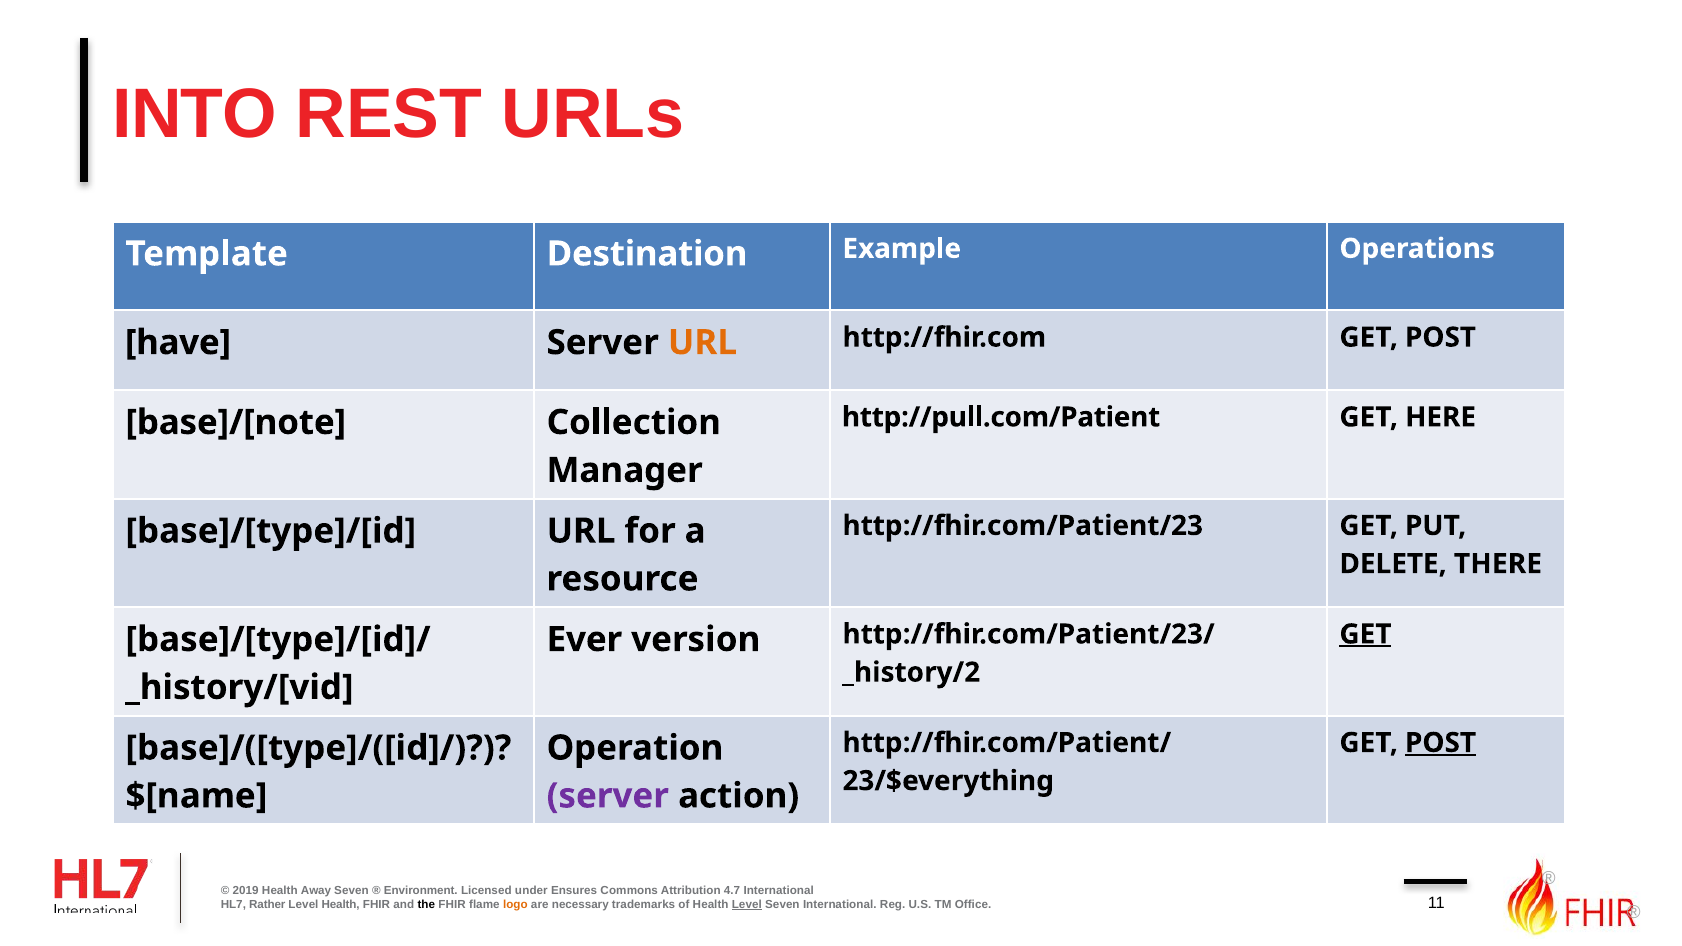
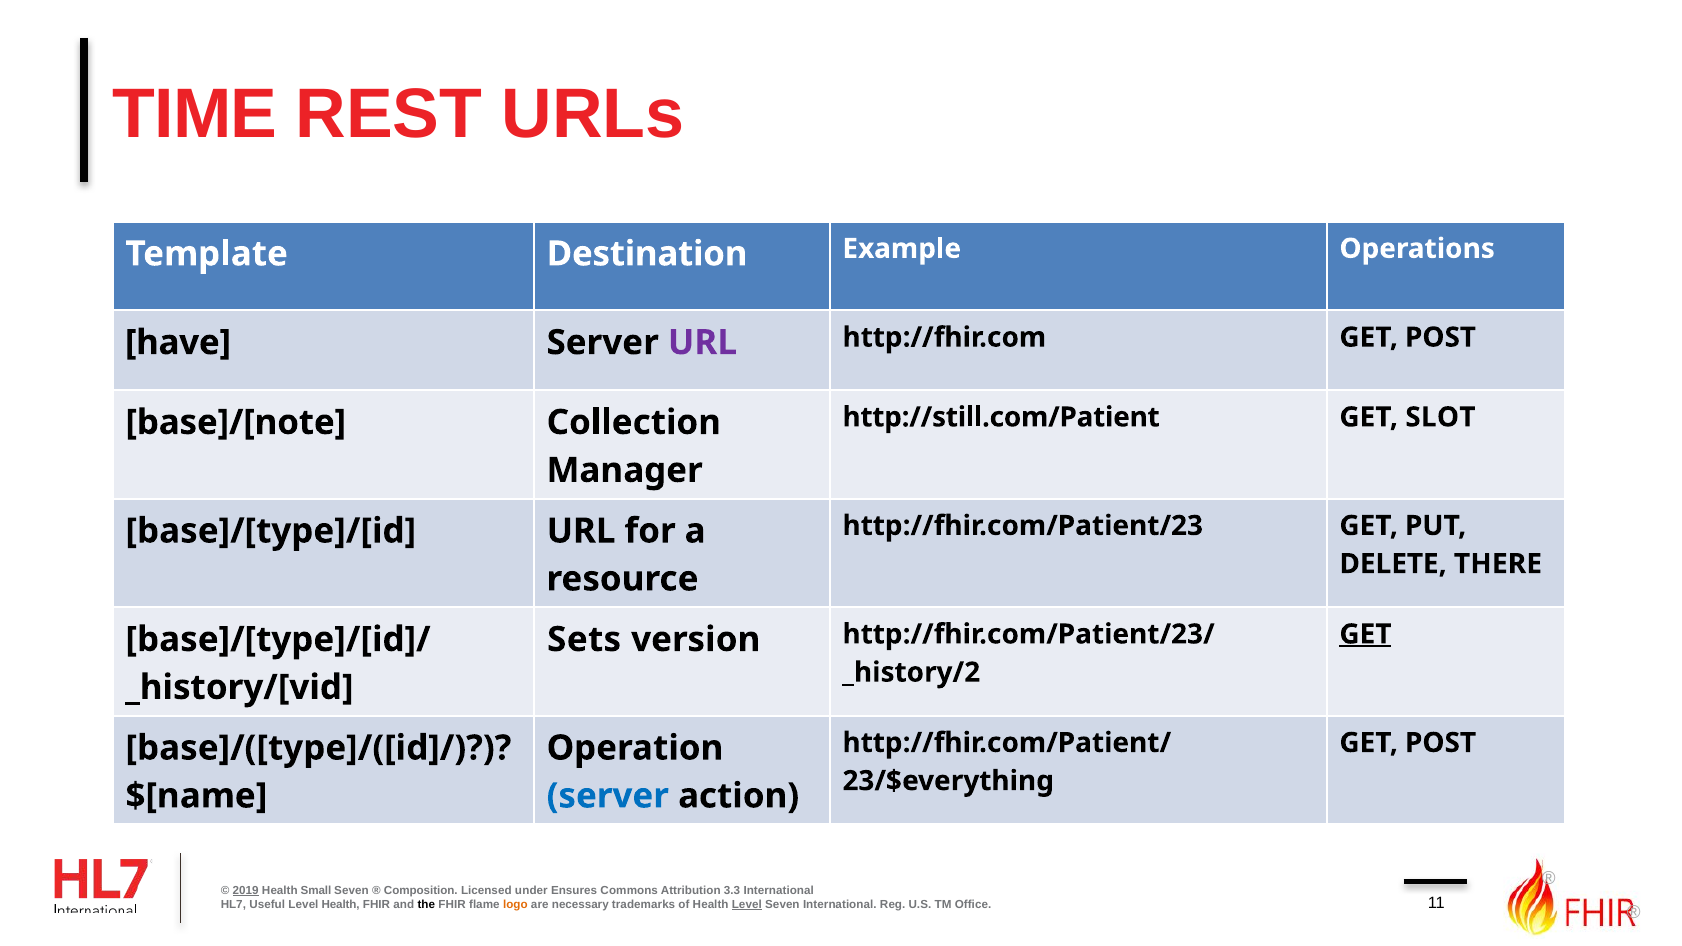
INTO: INTO -> TIME
URL at (702, 343) colour: orange -> purple
http://pull.com/Patient: http://pull.com/Patient -> http://still.com/Patient
HERE: HERE -> SLOT
Ever: Ever -> Sets
POST at (1441, 743) underline: present -> none
server at (608, 796) colour: purple -> blue
2019 underline: none -> present
Away: Away -> Small
Environment: Environment -> Composition
4.7: 4.7 -> 3.3
Rather: Rather -> Useful
